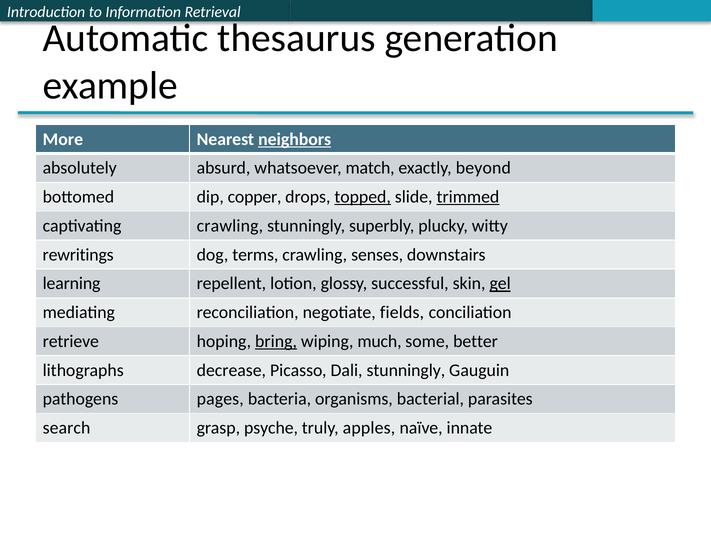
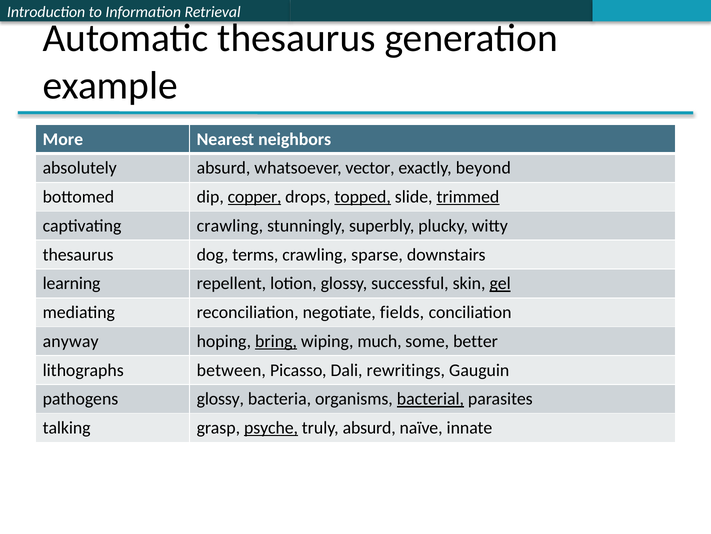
neighbors underline: present -> none
match: match -> vector
copper underline: none -> present
rewritings at (78, 254): rewritings -> thesaurus
senses: senses -> sparse
retrieve: retrieve -> anyway
decrease: decrease -> between
Dali stunningly: stunningly -> rewritings
pathogens pages: pages -> glossy
bacterial underline: none -> present
search: search -> talking
psyche underline: none -> present
truly apples: apples -> absurd
